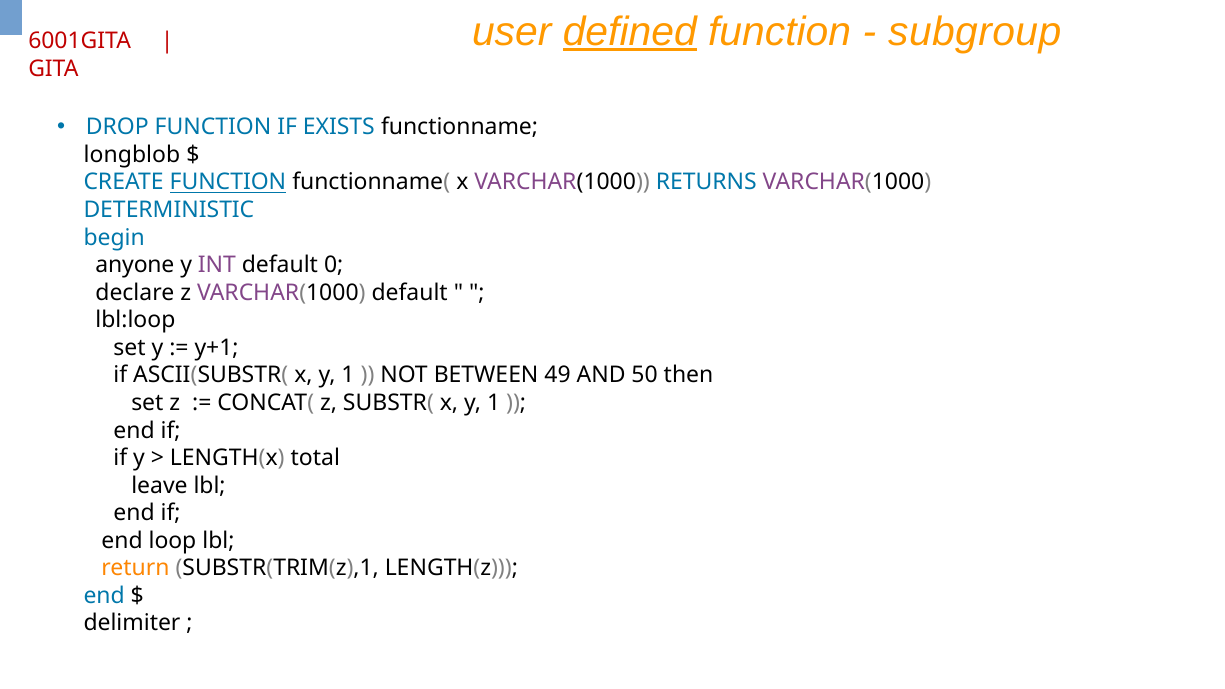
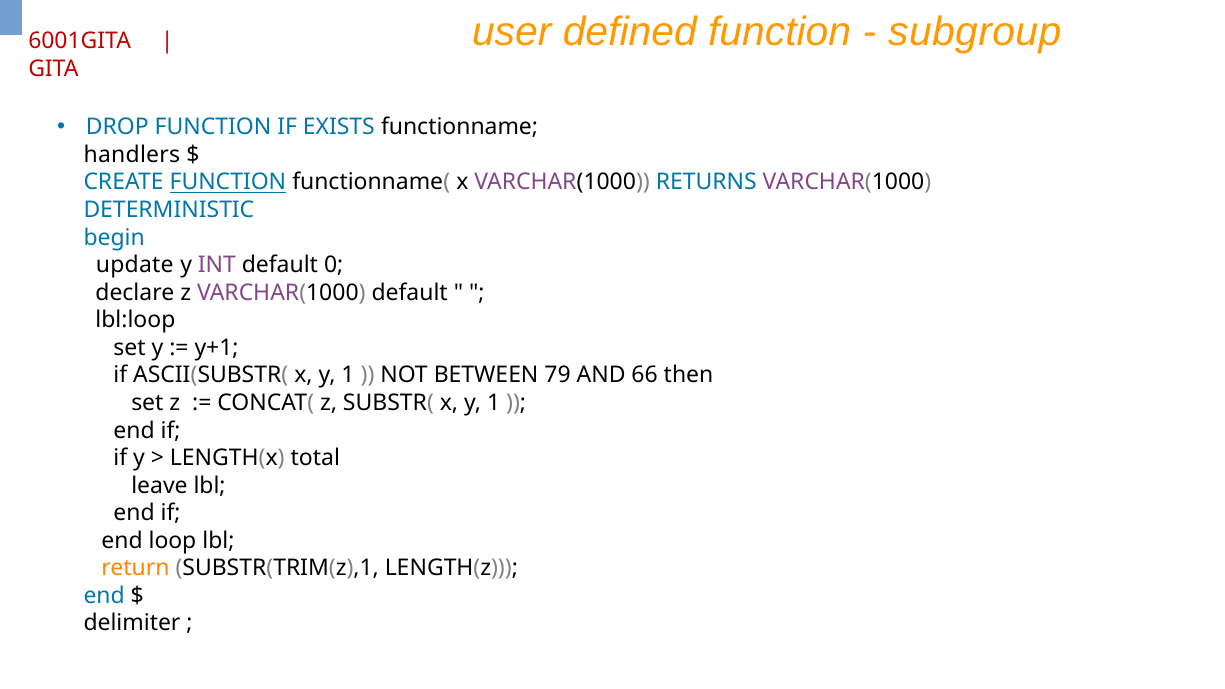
defined underline: present -> none
longblob: longblob -> handlers
anyone: anyone -> update
49: 49 -> 79
50: 50 -> 66
